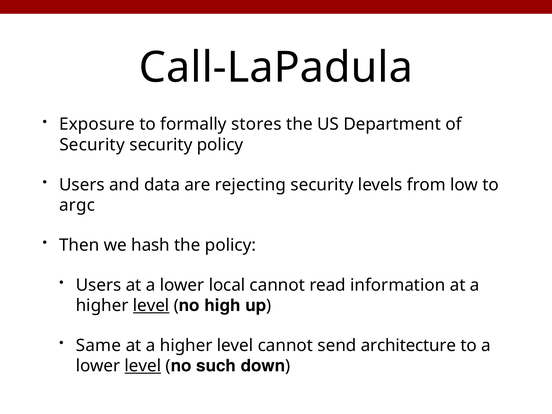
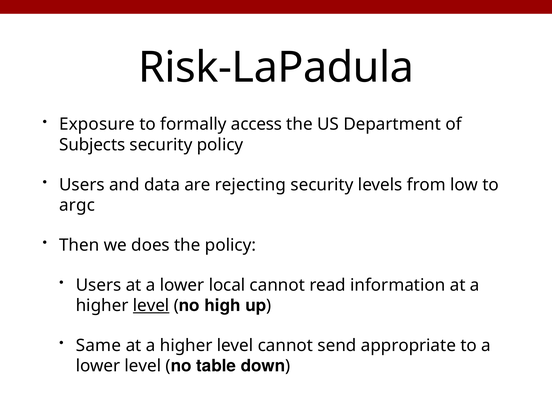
Call-LaPadula: Call-LaPadula -> Risk-LaPadula
stores: stores -> access
Security at (92, 145): Security -> Subjects
hash: hash -> does
architecture: architecture -> appropriate
level at (143, 366) underline: present -> none
such: such -> table
